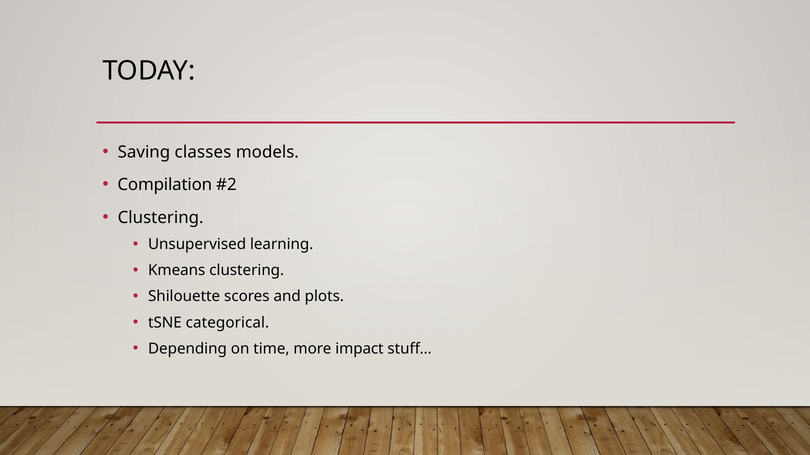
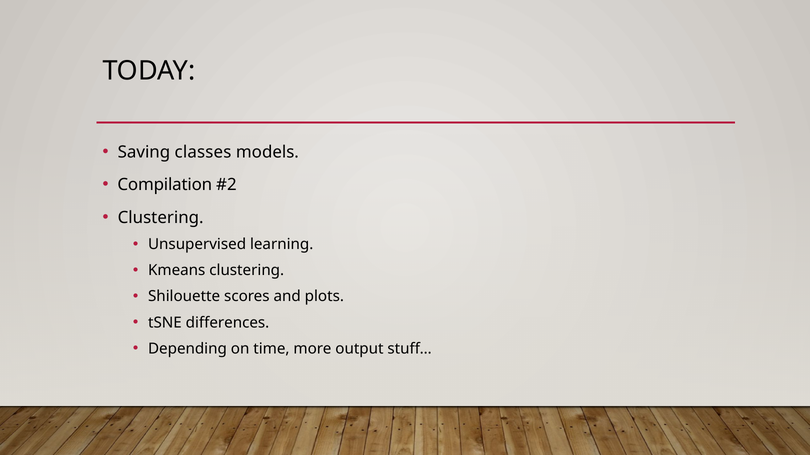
categorical: categorical -> differences
impact: impact -> output
